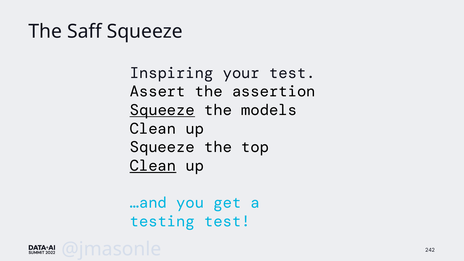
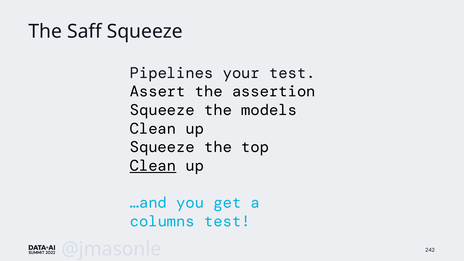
Inspiring: Inspiring -> Pipelines
Squeeze at (162, 110) underline: present -> none
testing: testing -> columns
